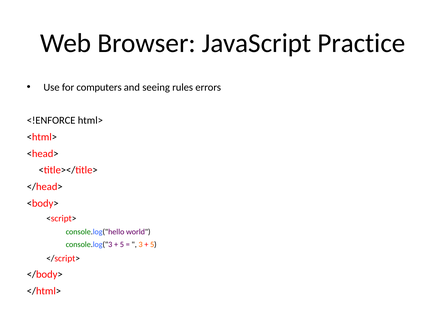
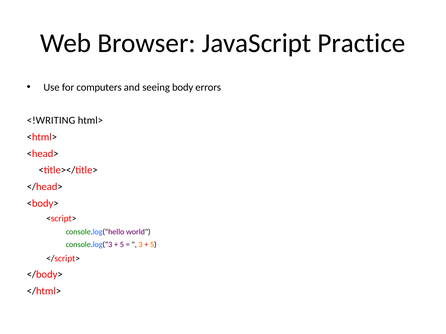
rules: rules -> body
<!ENFORCE: <!ENFORCE -> <!WRITING
